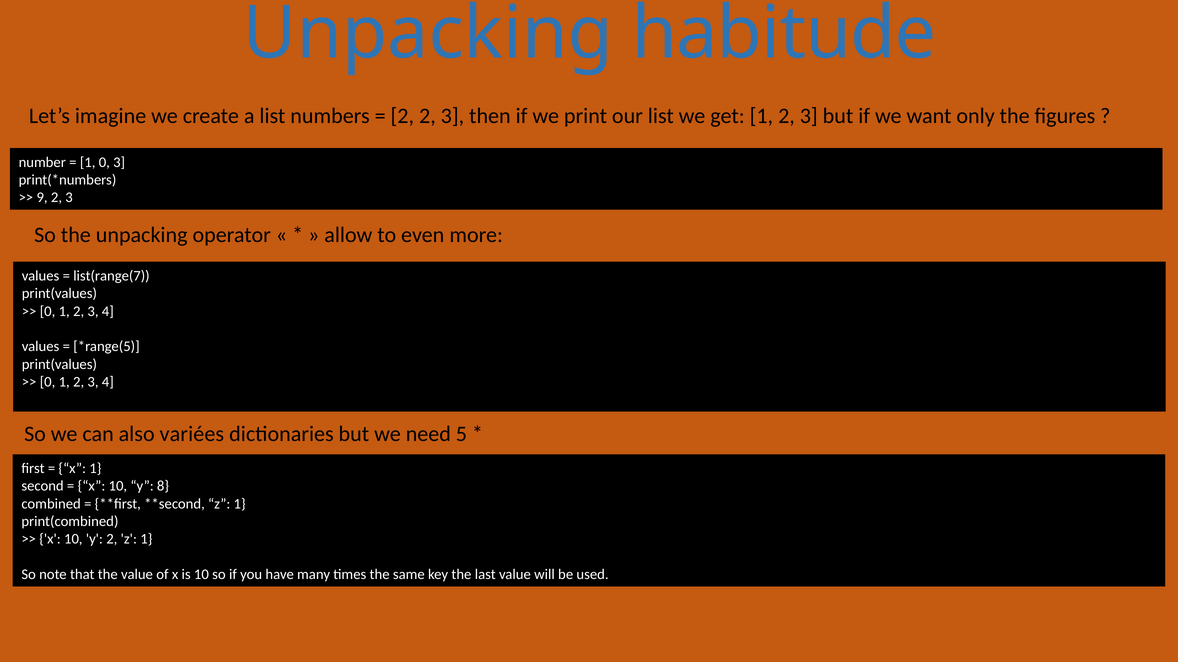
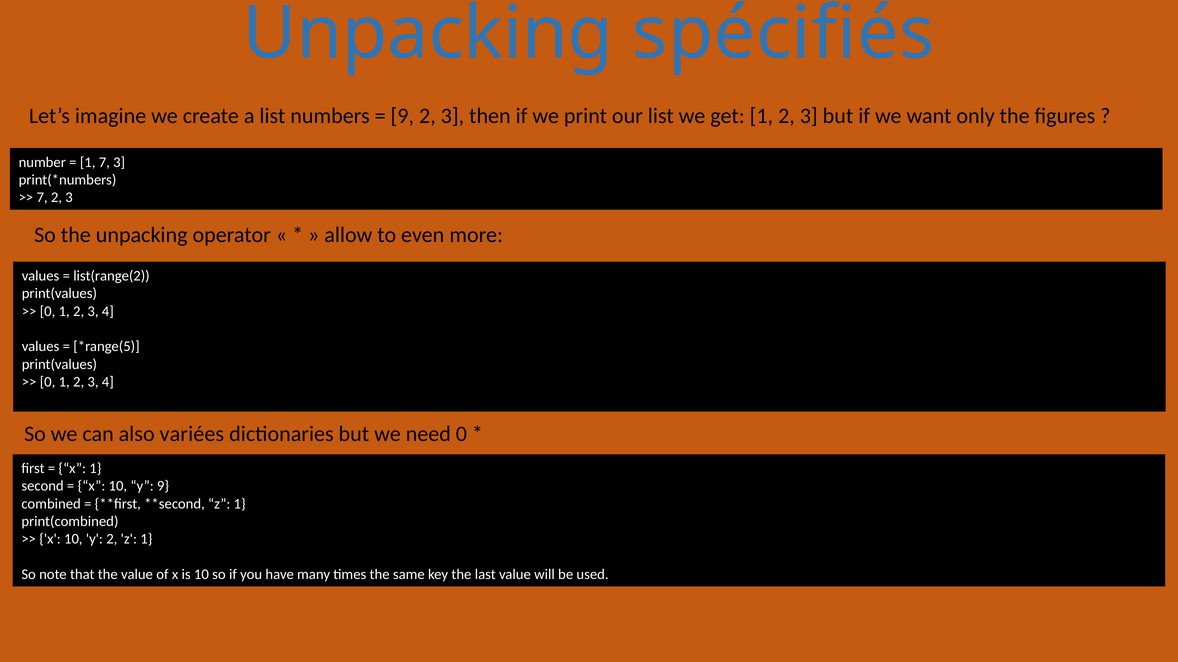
habitude: habitude -> spécifiés
2 at (402, 116): 2 -> 9
1 0: 0 -> 7
9 at (42, 198): 9 -> 7
list(range(7: list(range(7 -> list(range(2
need 5: 5 -> 0
y 8: 8 -> 9
